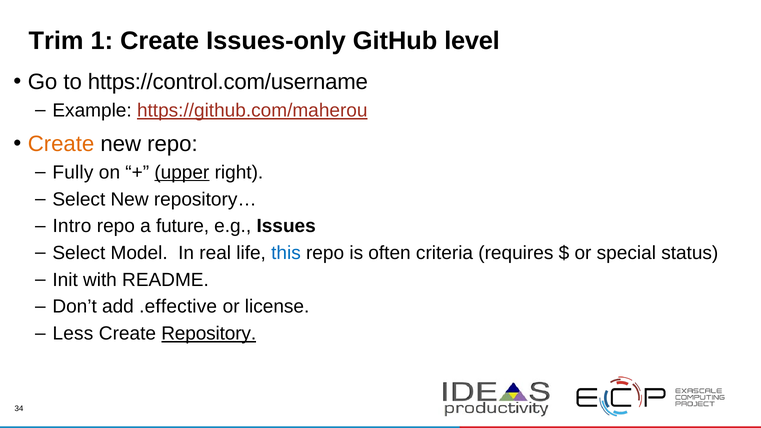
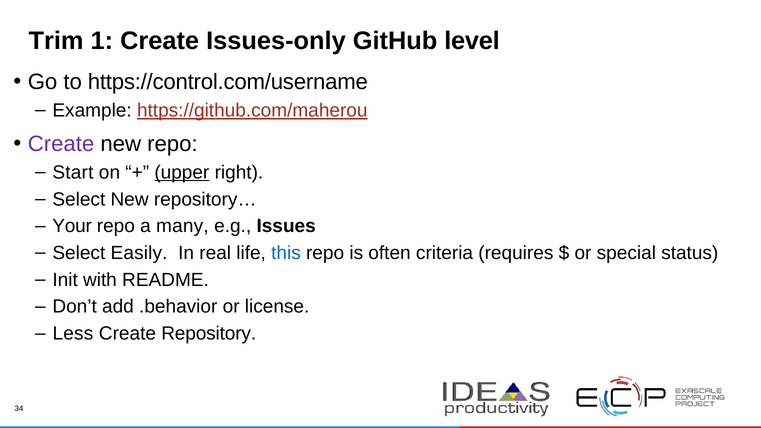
Create at (61, 144) colour: orange -> purple
Fully: Fully -> Start
Intro: Intro -> Your
future: future -> many
Model: Model -> Easily
.effective: .effective -> .behavior
Repository underline: present -> none
